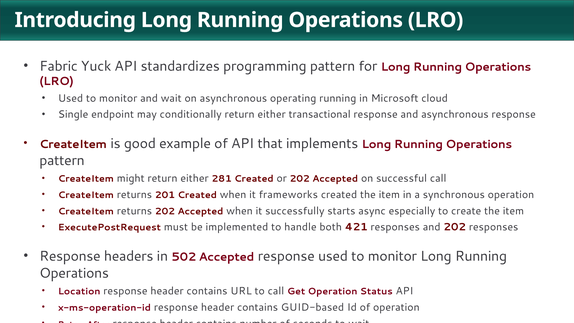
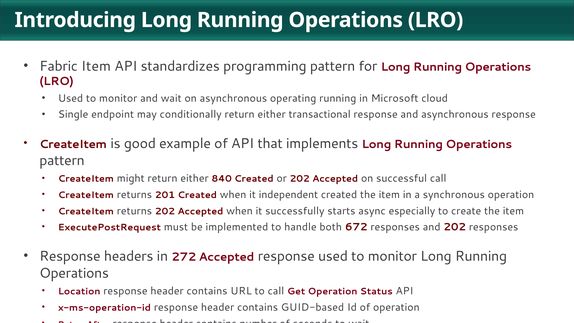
Fabric Yuck: Yuck -> Item
281: 281 -> 840
frameworks: frameworks -> independent
421: 421 -> 672
502: 502 -> 272
